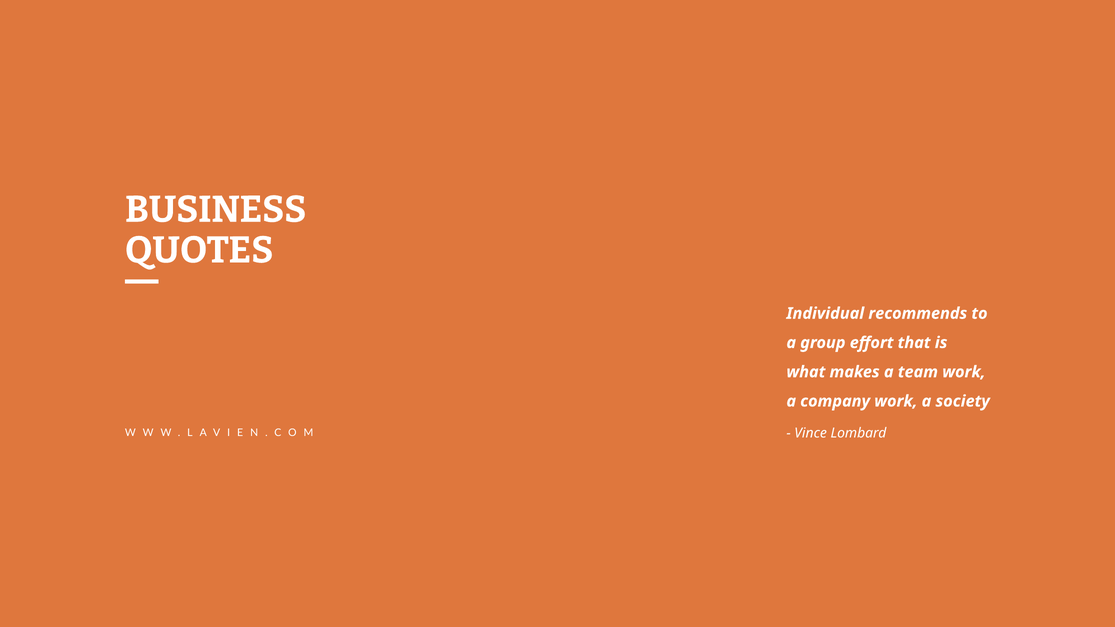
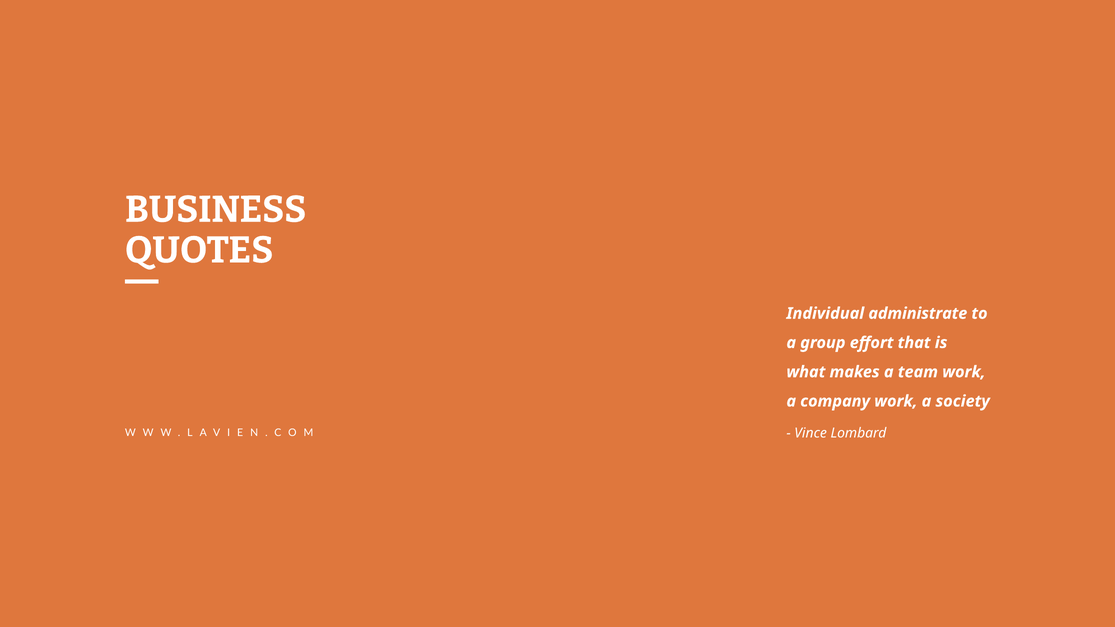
recommends: recommends -> administrate
